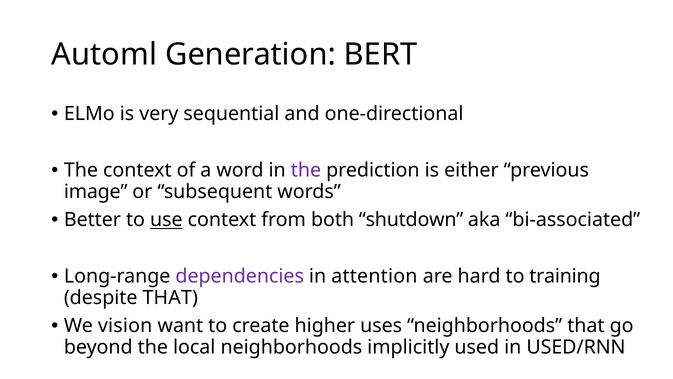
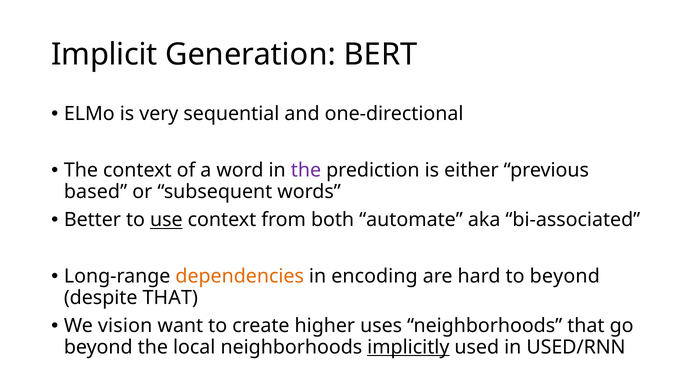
Automl: Automl -> Implicit
image: image -> based
shutdown: shutdown -> automate
dependencies colour: purple -> orange
attention: attention -> encoding
to training: training -> beyond
implicitly underline: none -> present
